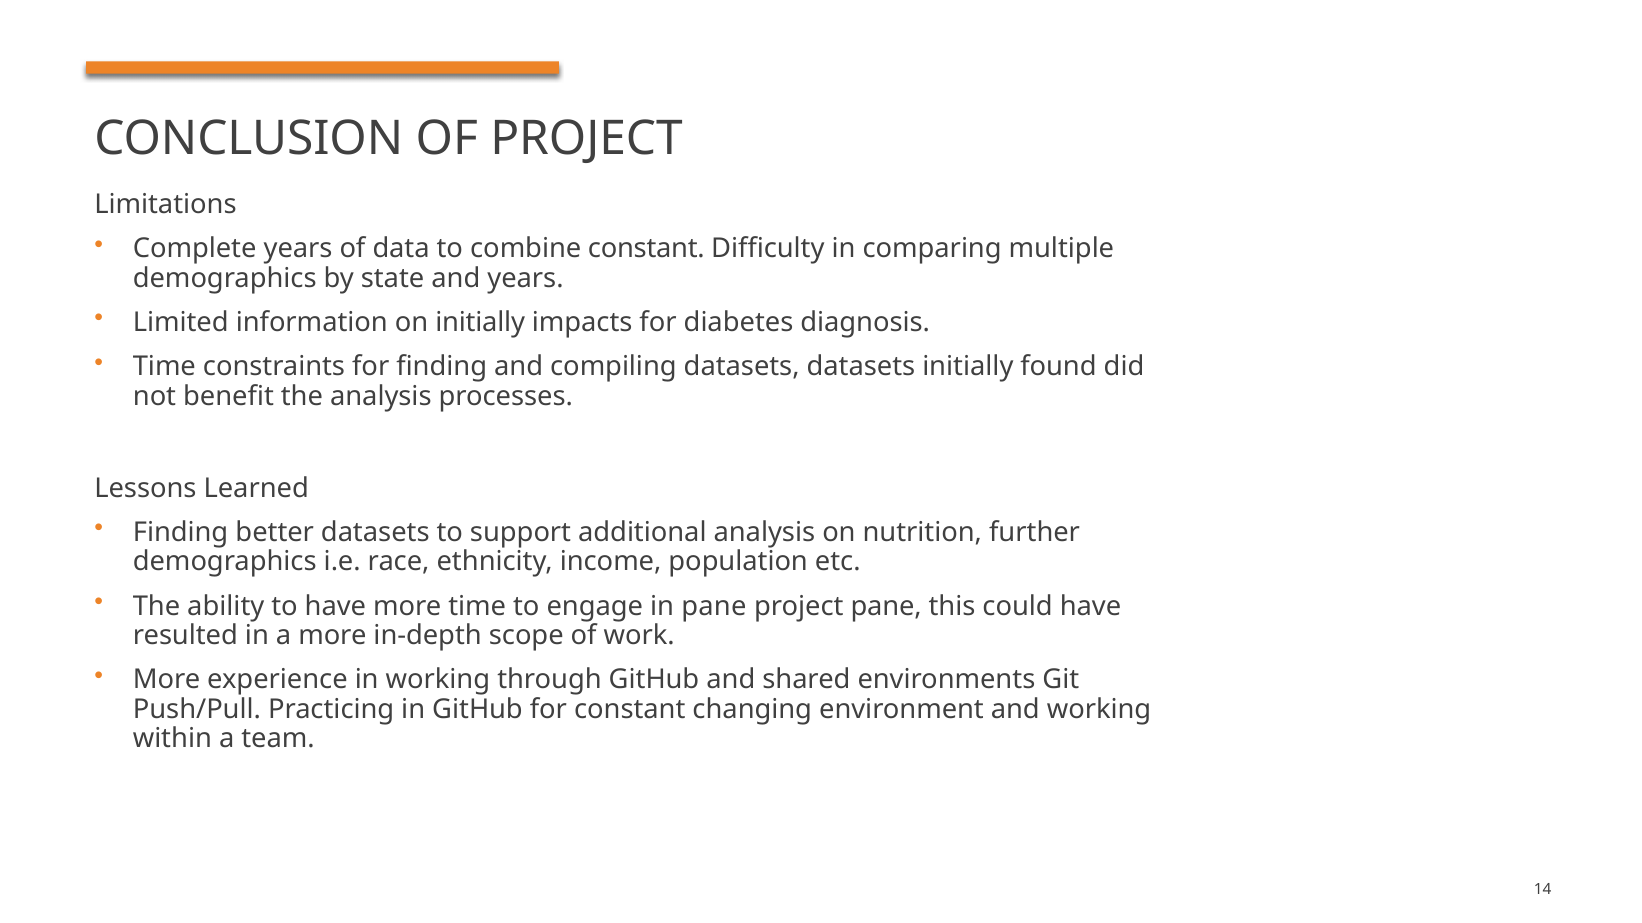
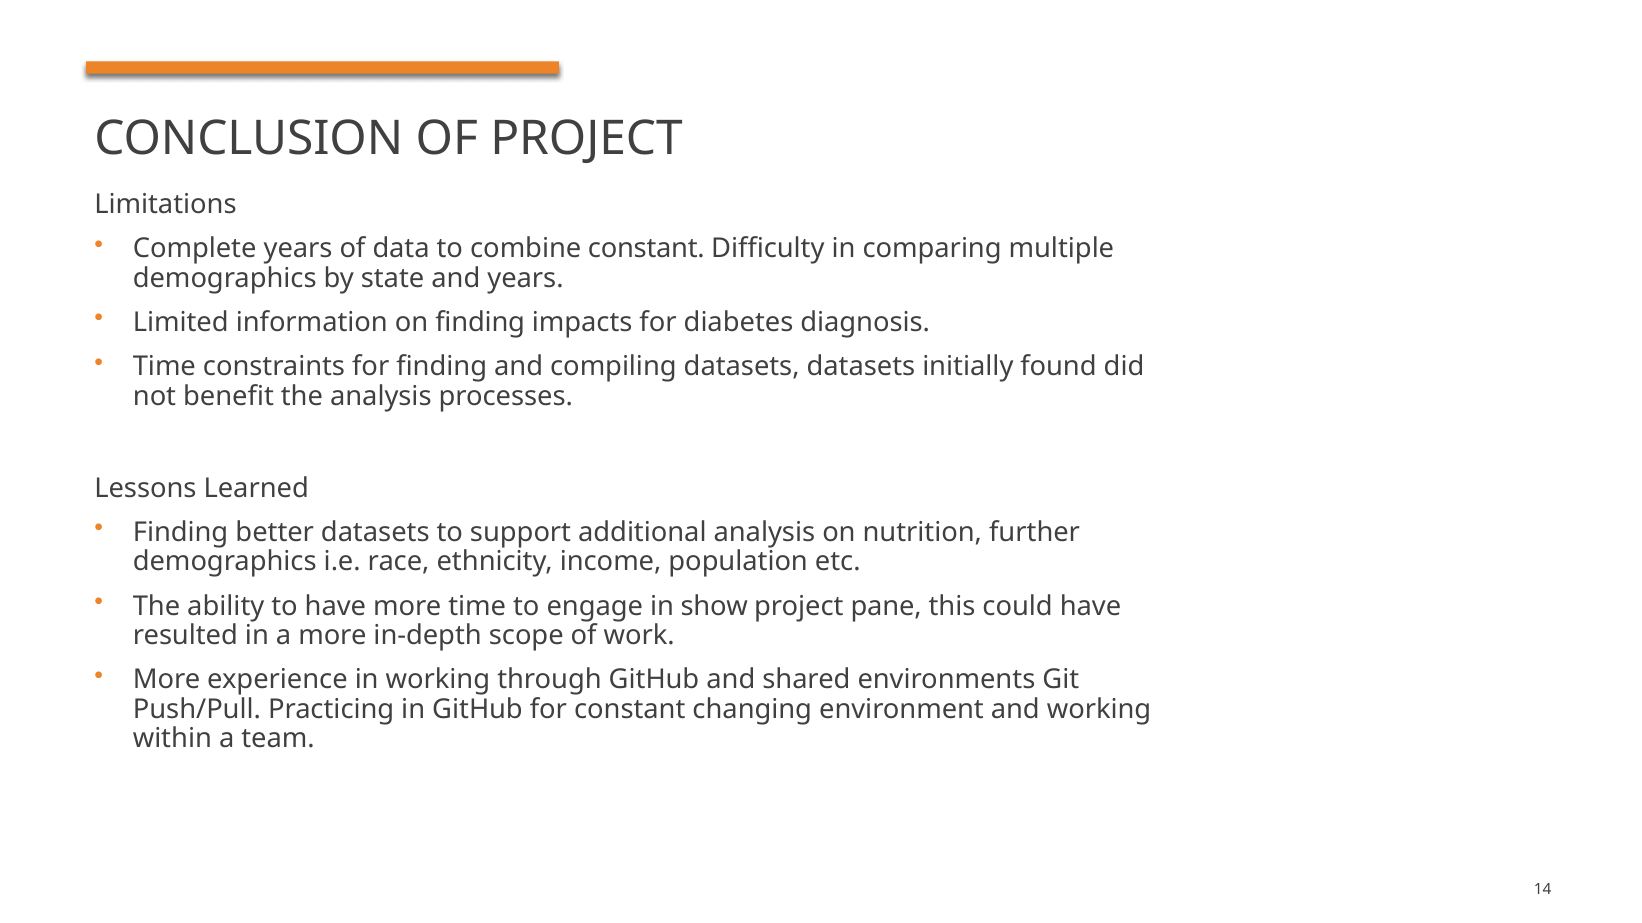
on initially: initially -> finding
in pane: pane -> show
